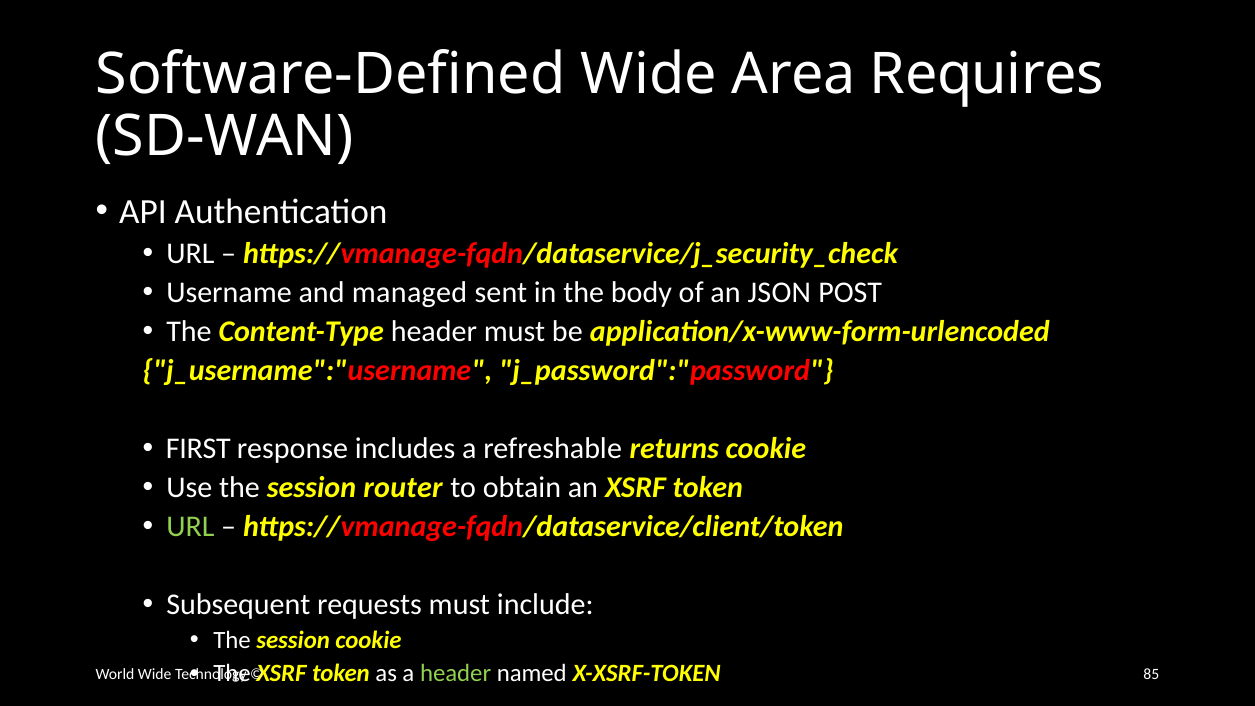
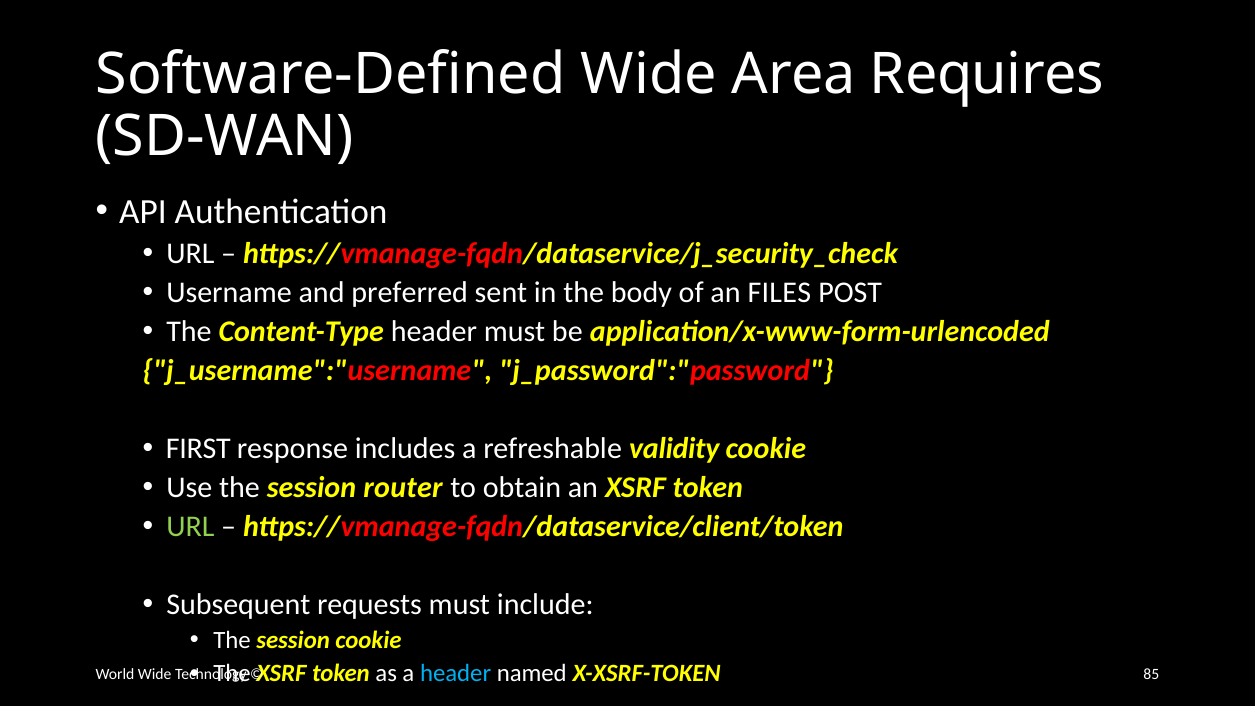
managed: managed -> preferred
JSON: JSON -> FILES
returns: returns -> validity
header at (456, 674) colour: light green -> light blue
